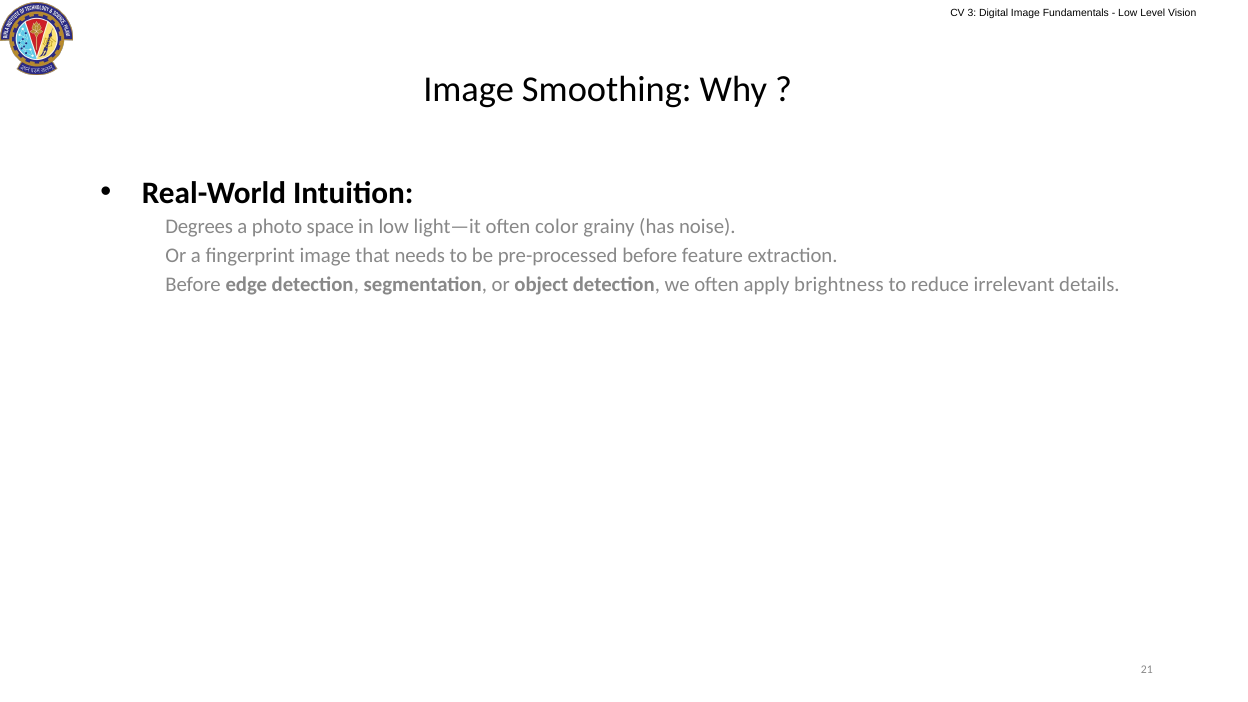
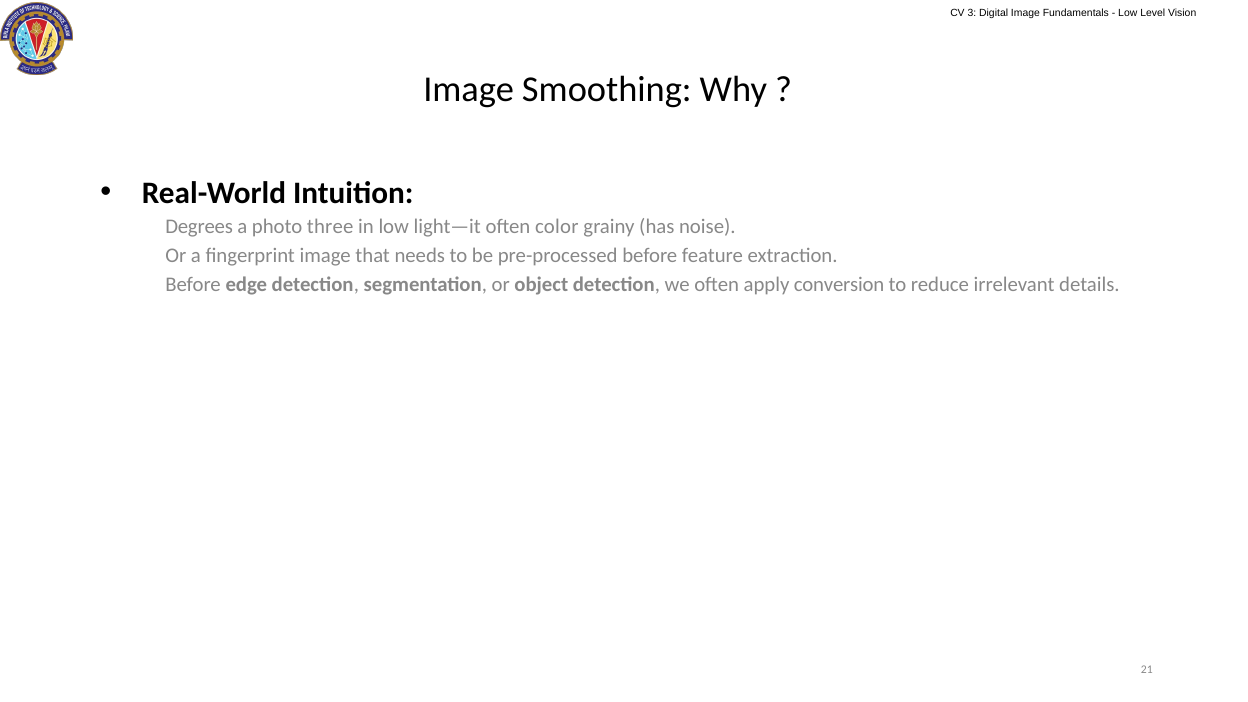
space: space -> three
brightness: brightness -> conversion
